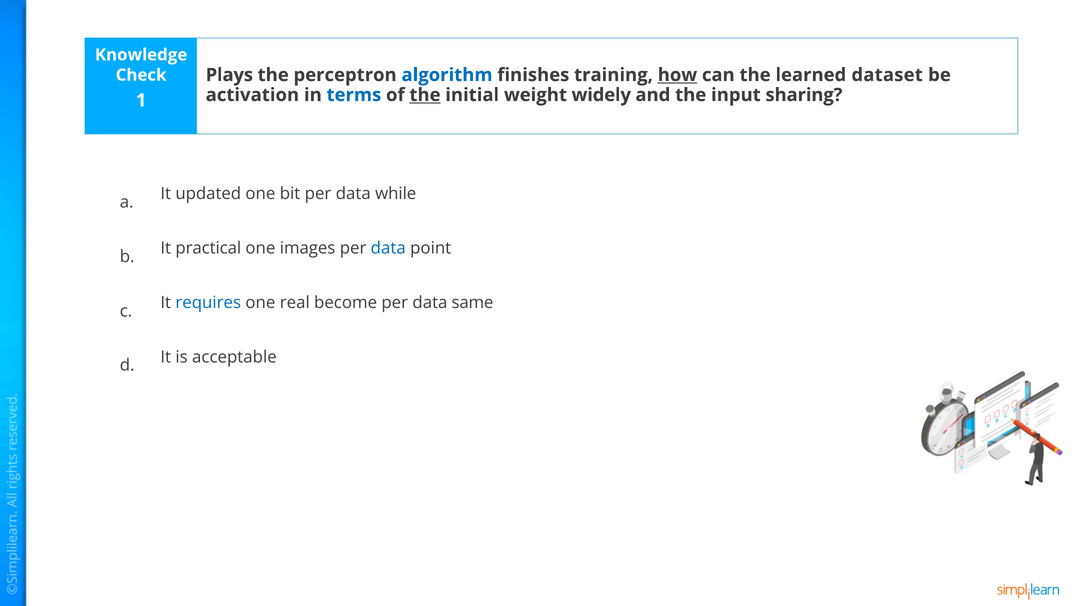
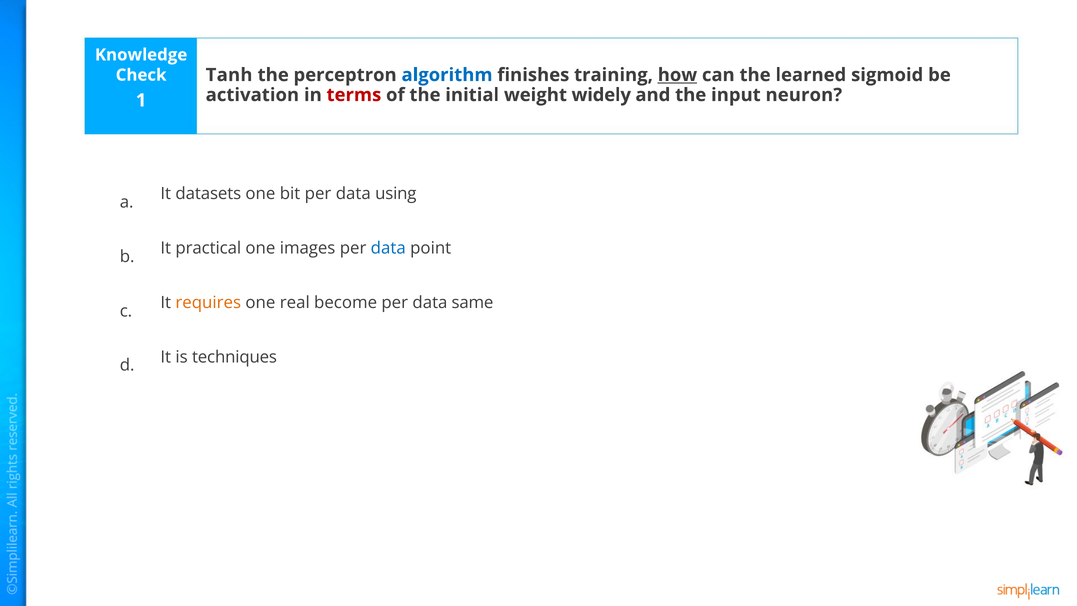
Plays: Plays -> Tanh
dataset: dataset -> sigmoid
terms colour: blue -> red
the at (425, 95) underline: present -> none
sharing: sharing -> neuron
updated: updated -> datasets
while: while -> using
requires colour: blue -> orange
acceptable: acceptable -> techniques
